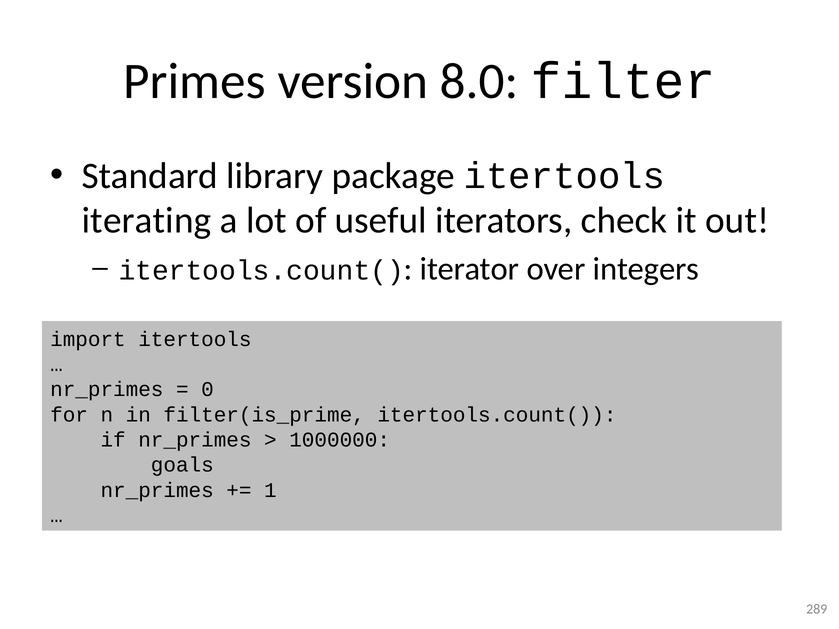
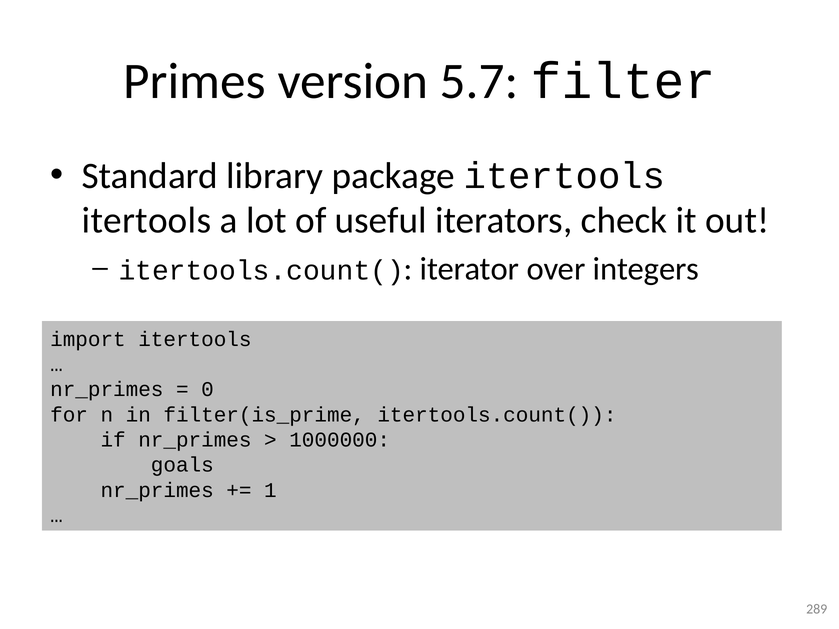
8.0: 8.0 -> 5.7
iterating at (147, 221): iterating -> itertools
